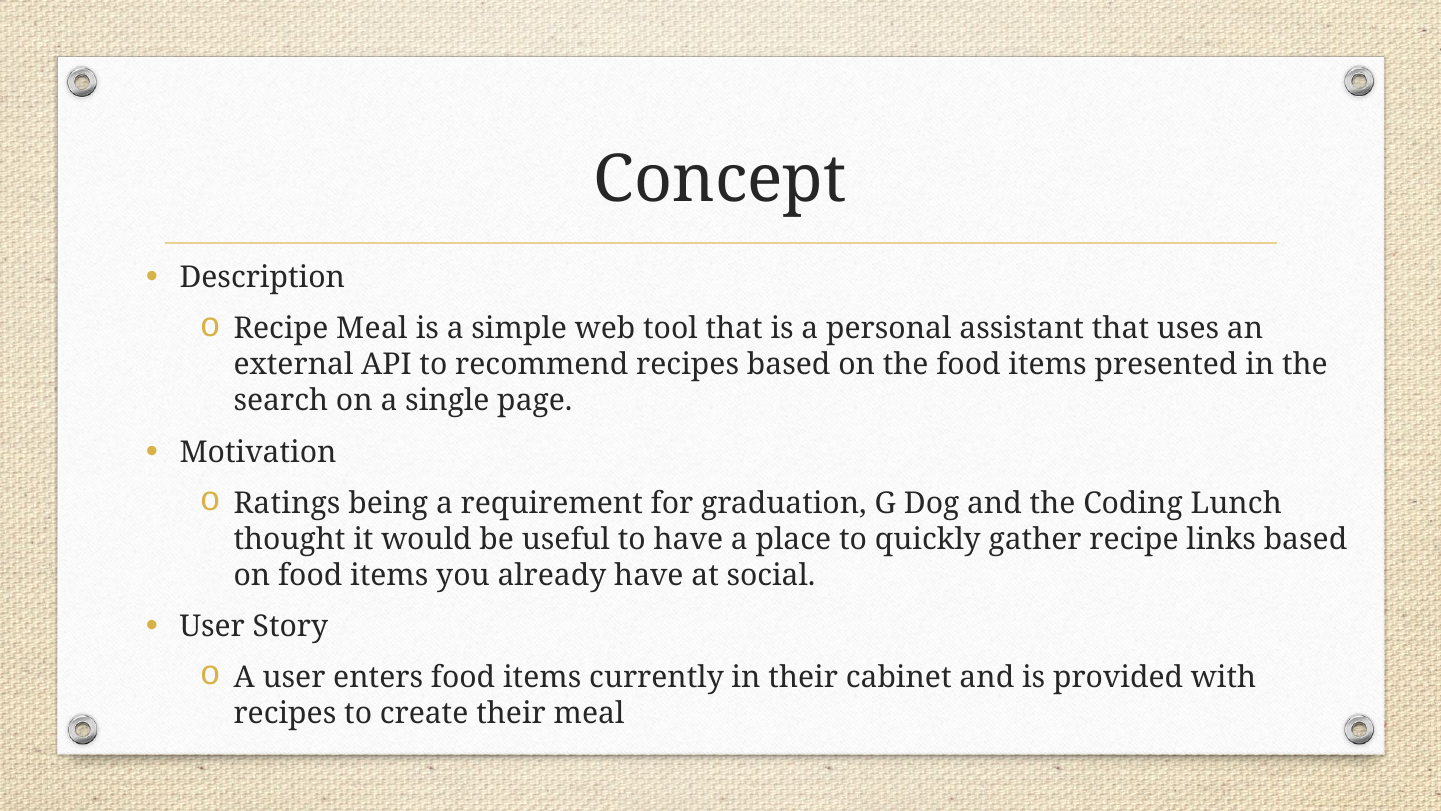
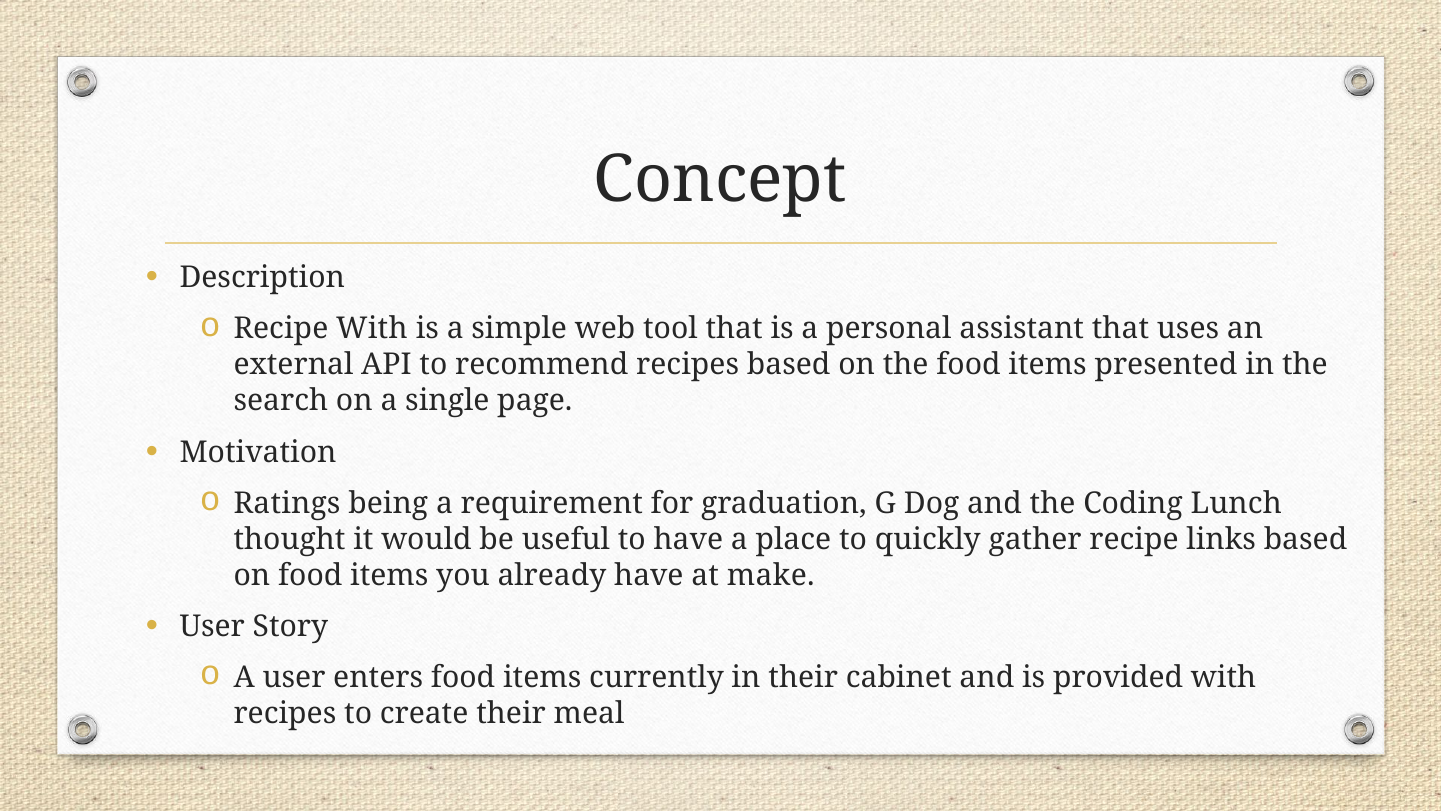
Recipe Meal: Meal -> With
social: social -> make
